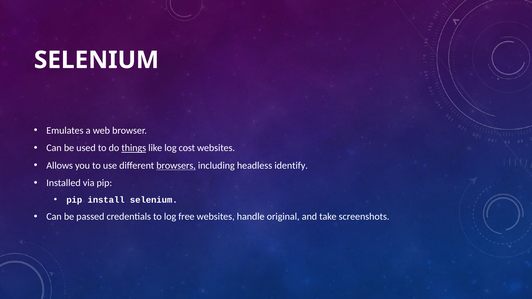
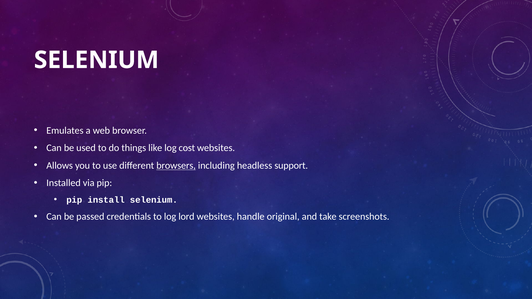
things underline: present -> none
identify: identify -> support
free: free -> lord
